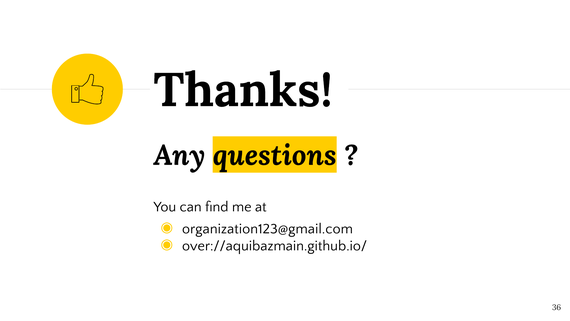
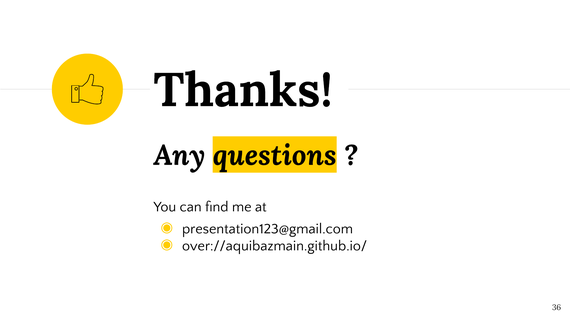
organization123@gmail.com: organization123@gmail.com -> presentation123@gmail.com
